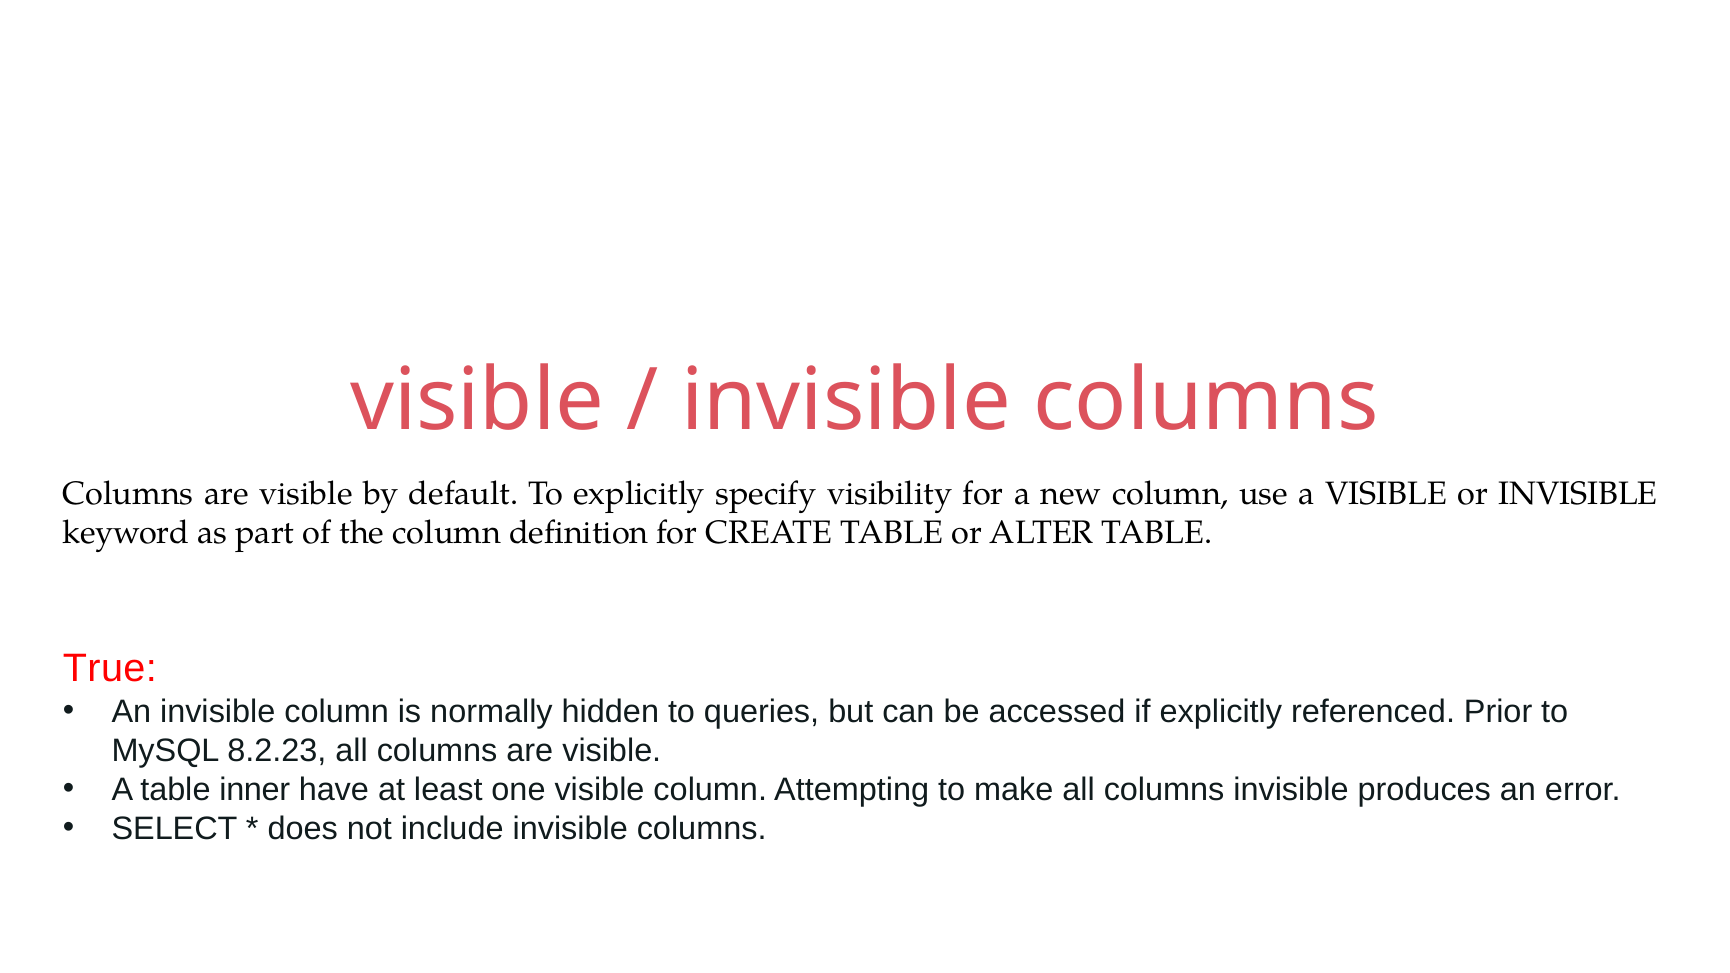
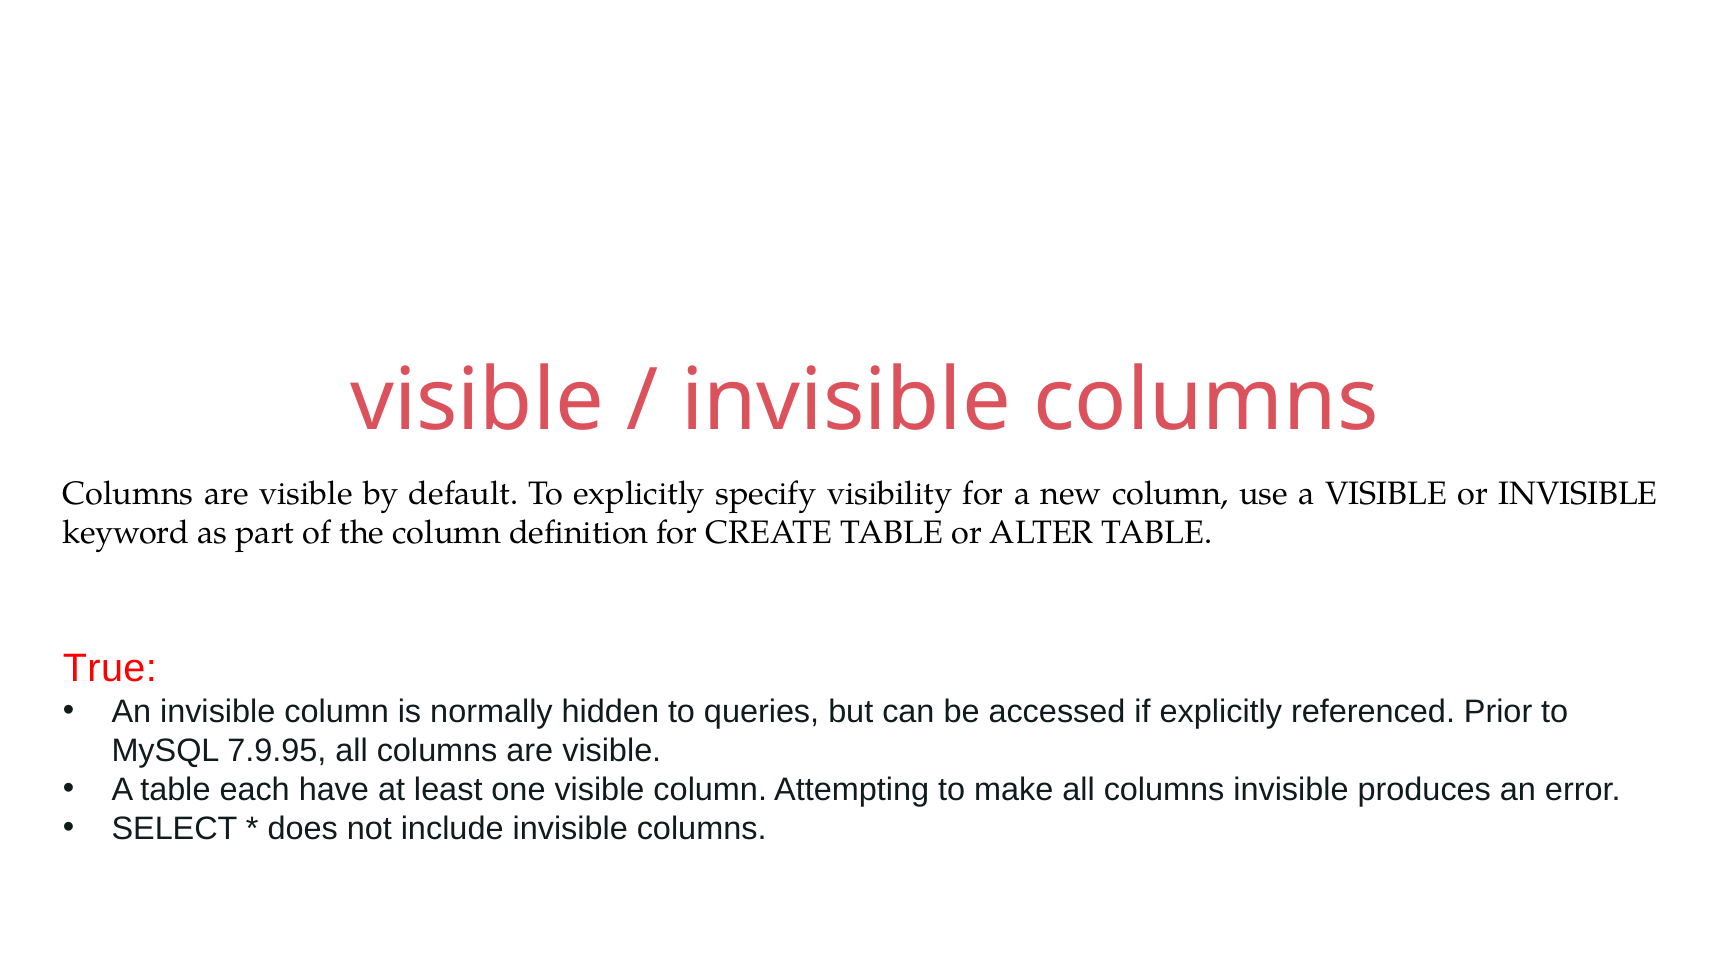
8.2.23: 8.2.23 -> 7.9.95
inner: inner -> each
